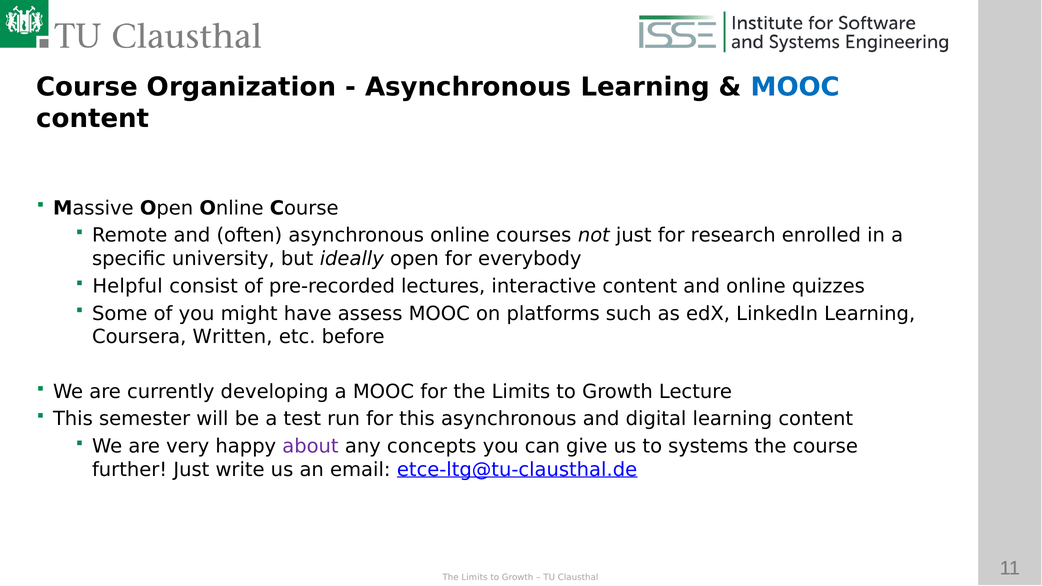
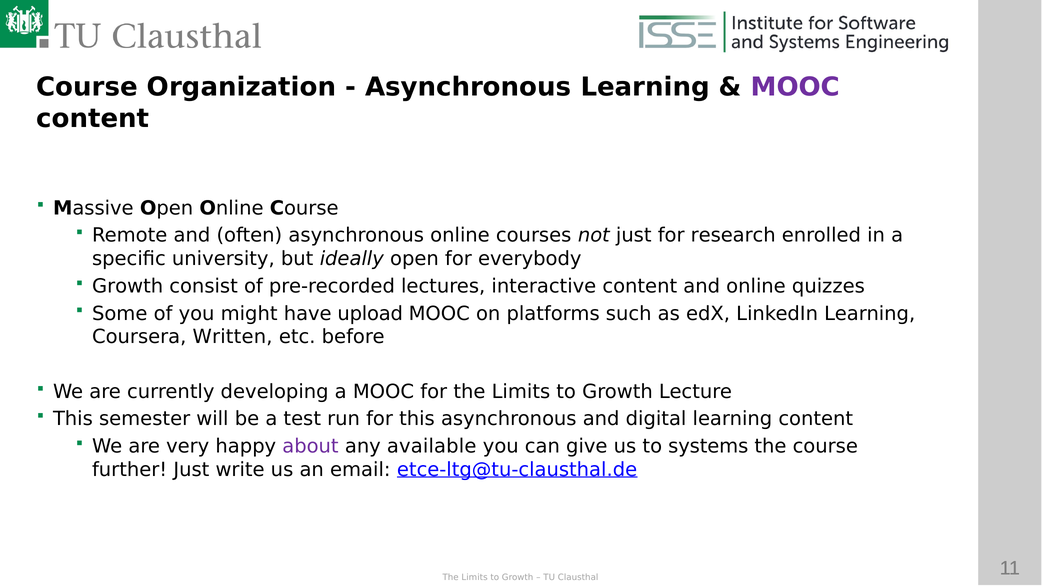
MOOC at (795, 87) colour: blue -> purple
Helpful at (128, 286): Helpful -> Growth
assess: assess -> upload
concepts: concepts -> available
